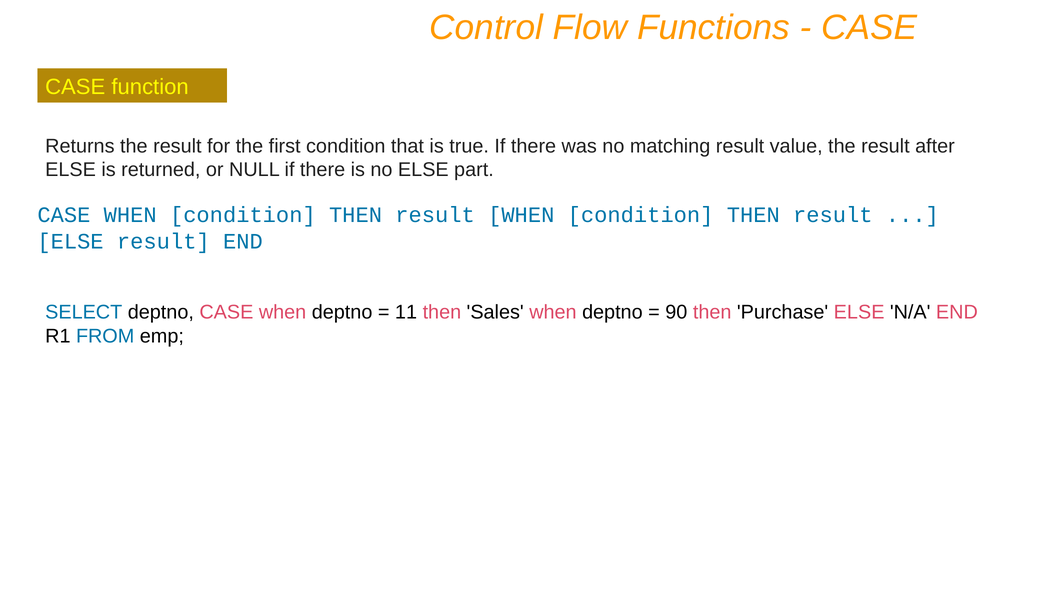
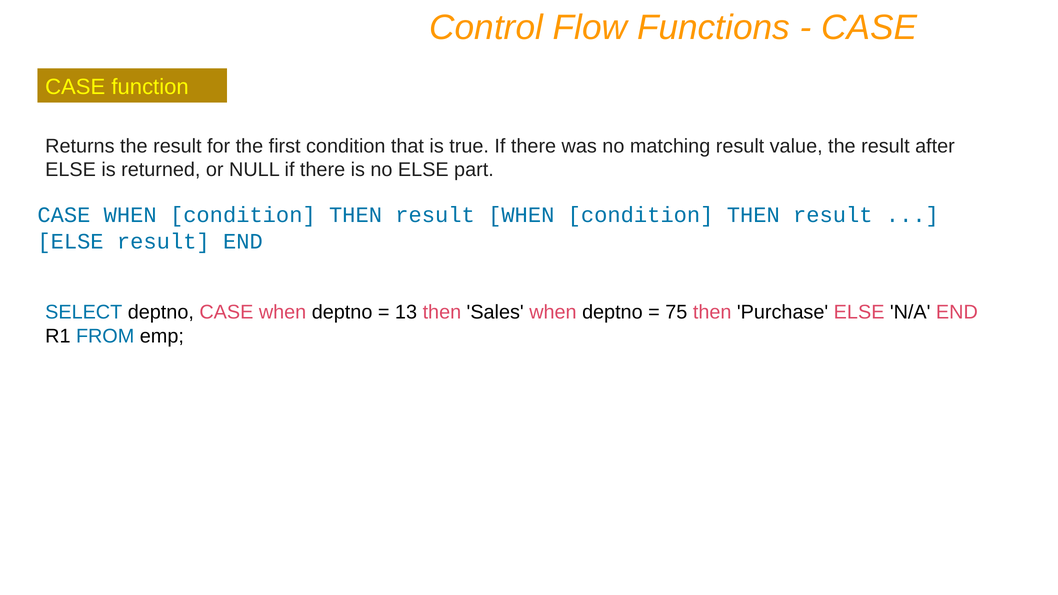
11: 11 -> 13
90: 90 -> 75
